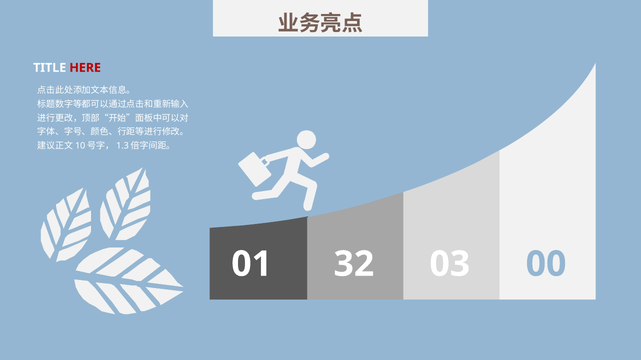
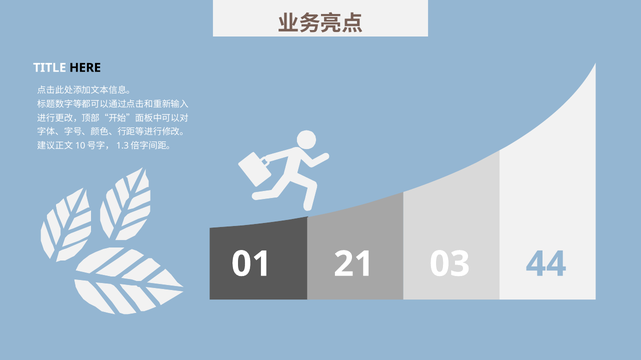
HERE colour: red -> black
32: 32 -> 21
00: 00 -> 44
